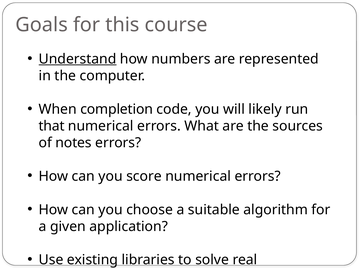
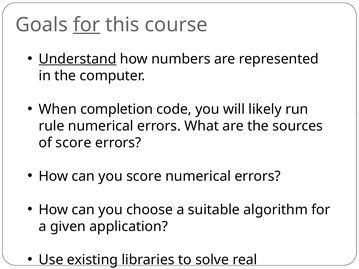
for at (87, 25) underline: none -> present
that: that -> rule
of notes: notes -> score
